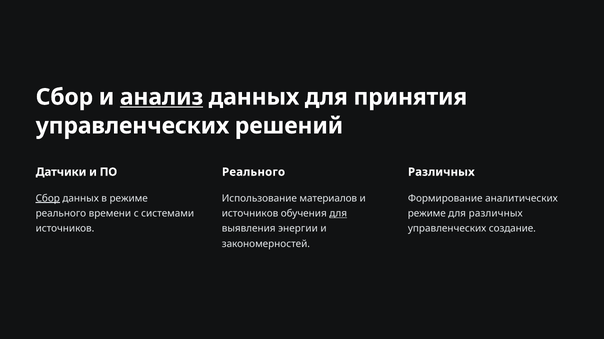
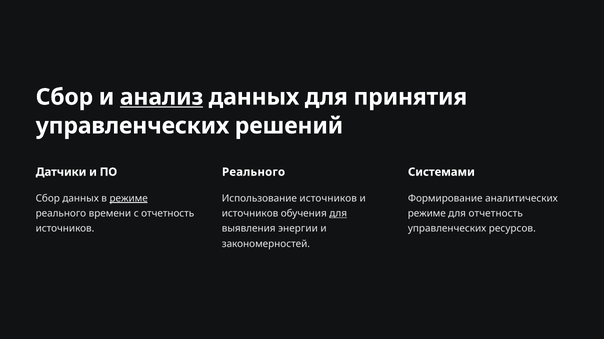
Различных at (441, 172): Различных -> Системами
Сбор at (48, 199) underline: present -> none
режиме at (129, 199) underline: none -> present
Использование материалов: материалов -> источников
с системами: системами -> отчетность
для различных: различных -> отчетность
создание: создание -> ресурсов
